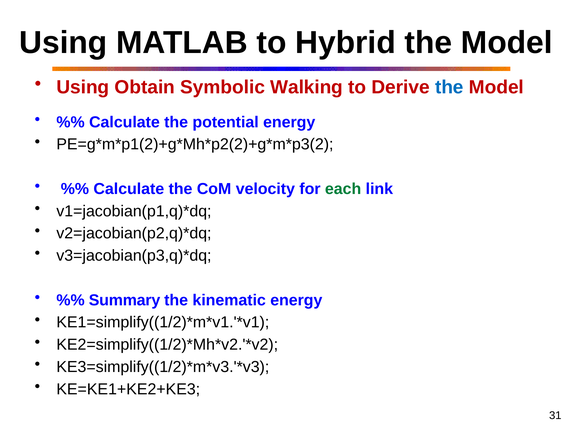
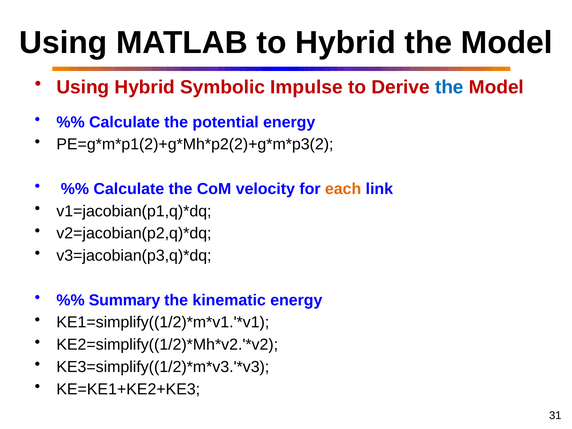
Using Obtain: Obtain -> Hybrid
Walking: Walking -> Impulse
each colour: green -> orange
